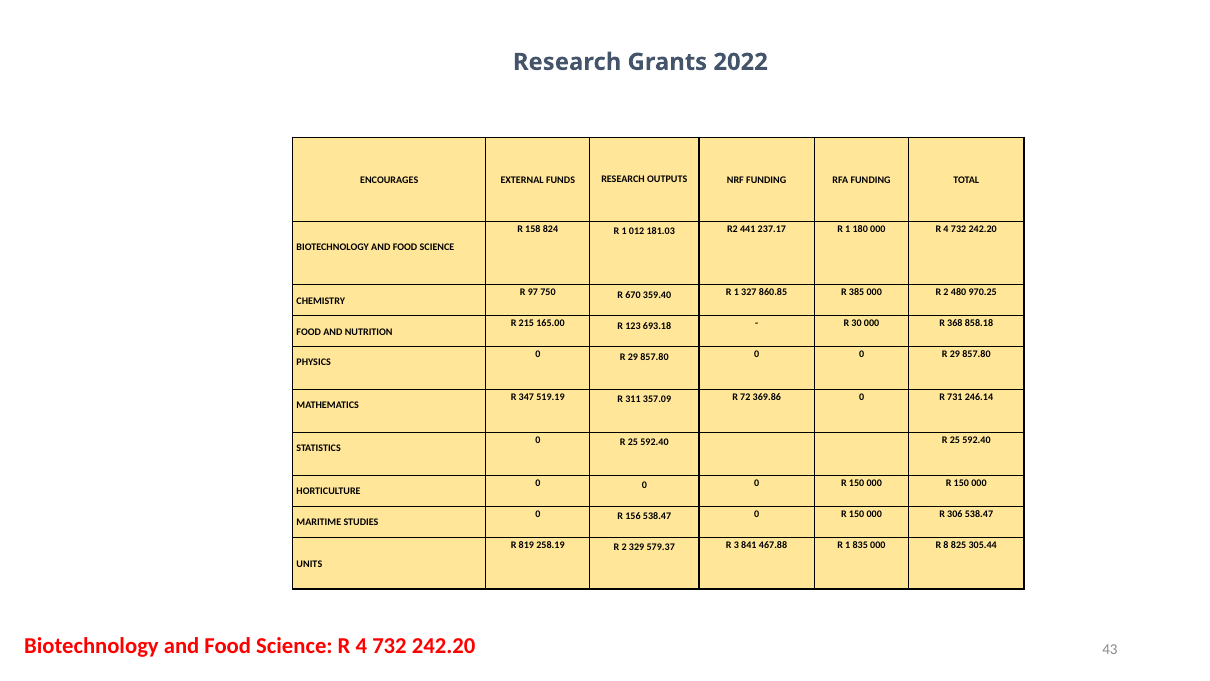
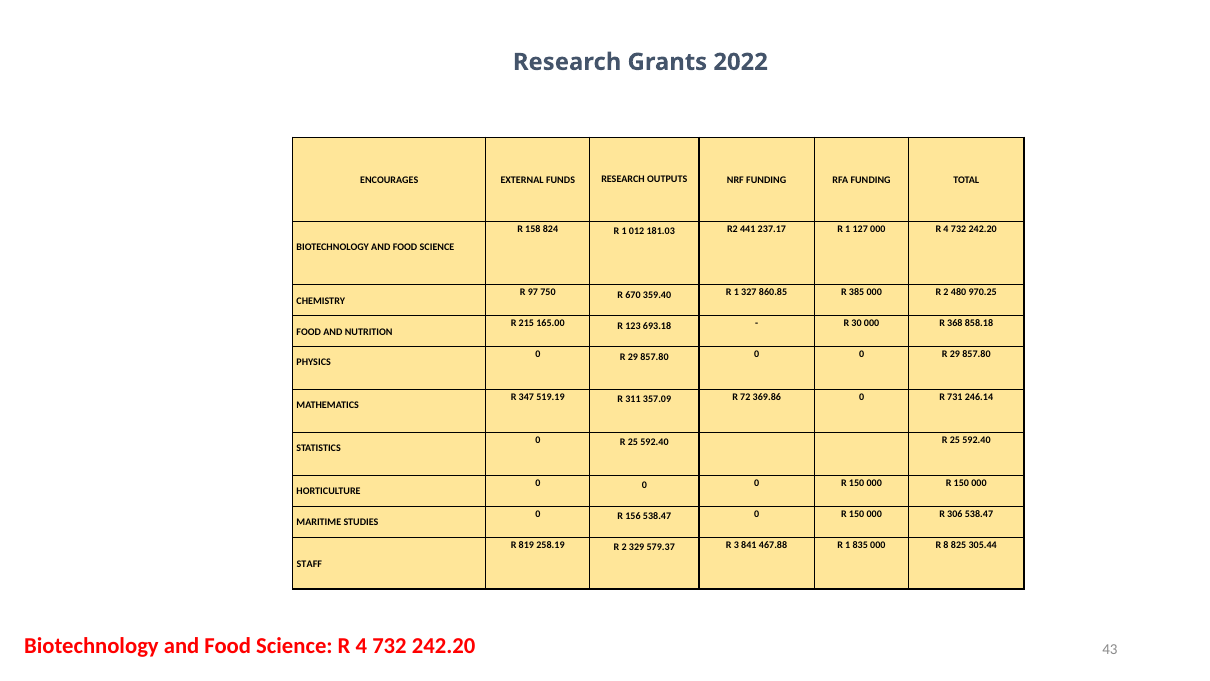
180: 180 -> 127
UNITS: UNITS -> STAFF
